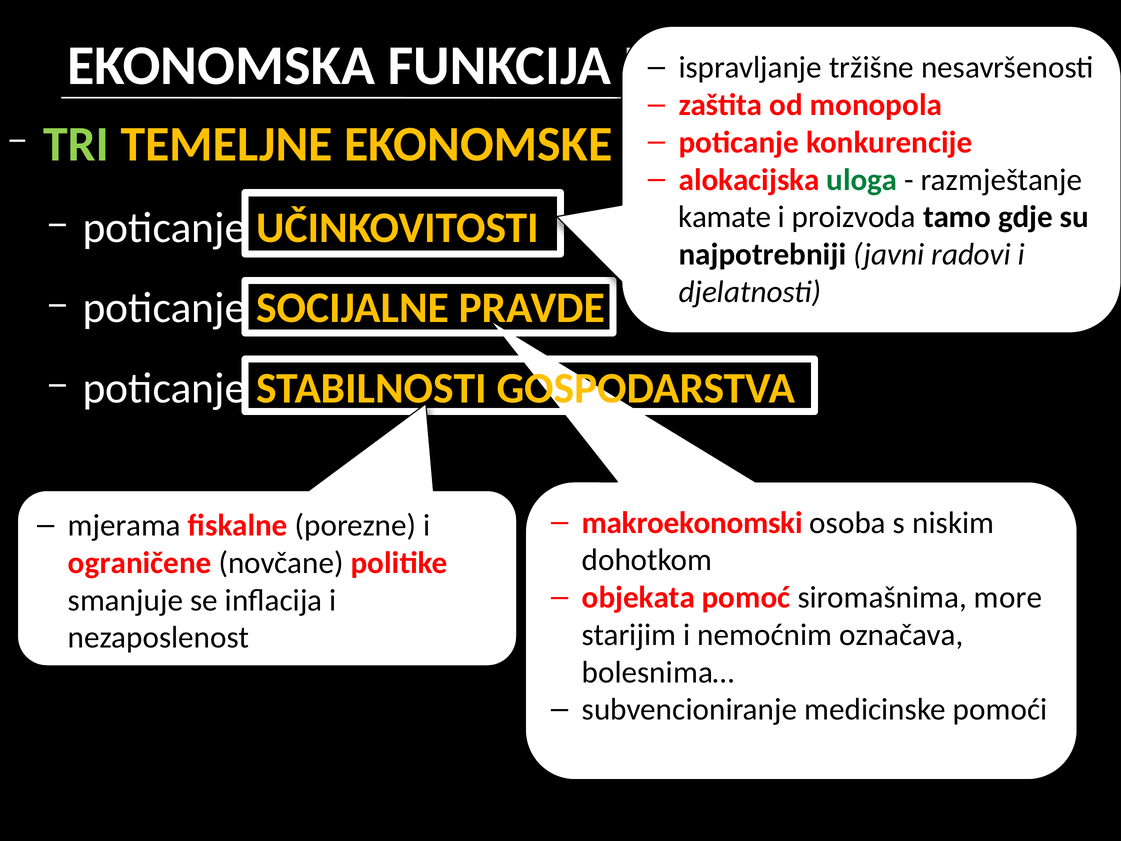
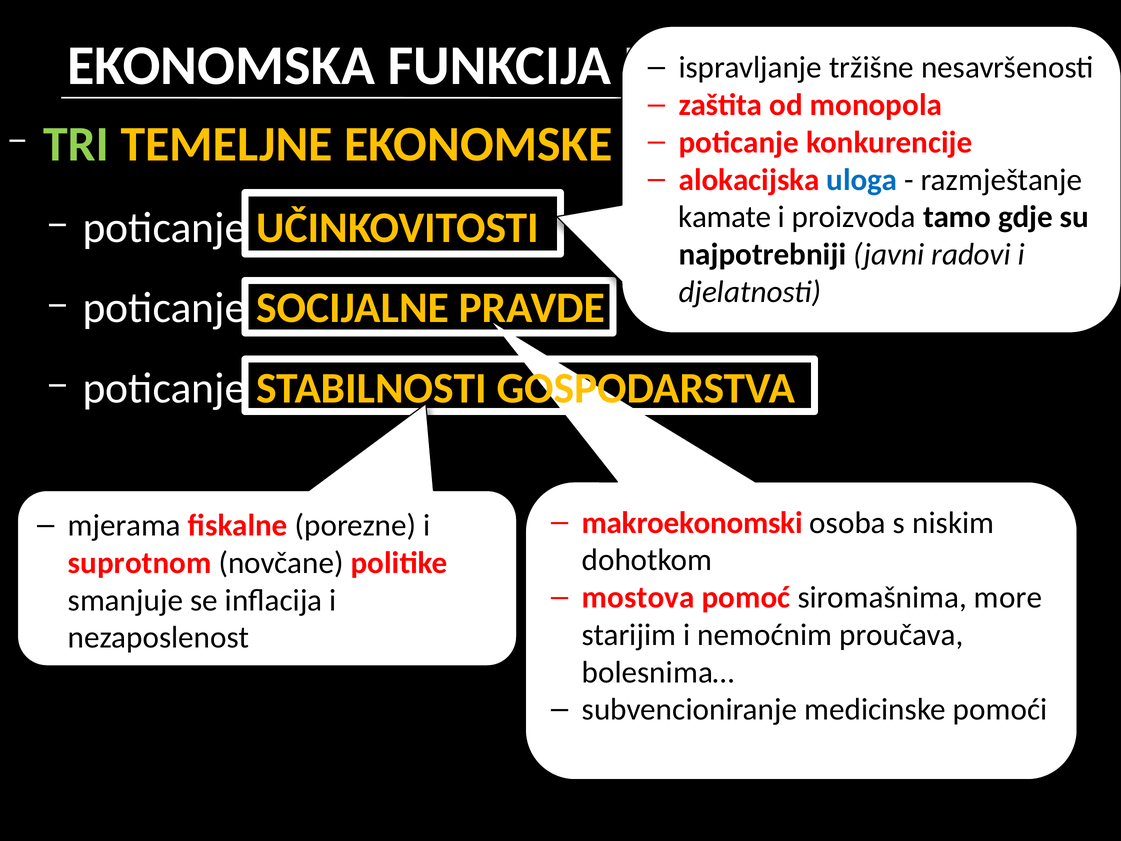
uloga colour: green -> blue
ograničene: ograničene -> suprotnom
objekata: objekata -> mostova
označava: označava -> proučava
